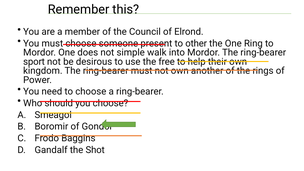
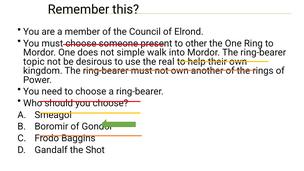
sport: sport -> topic
free: free -> real
